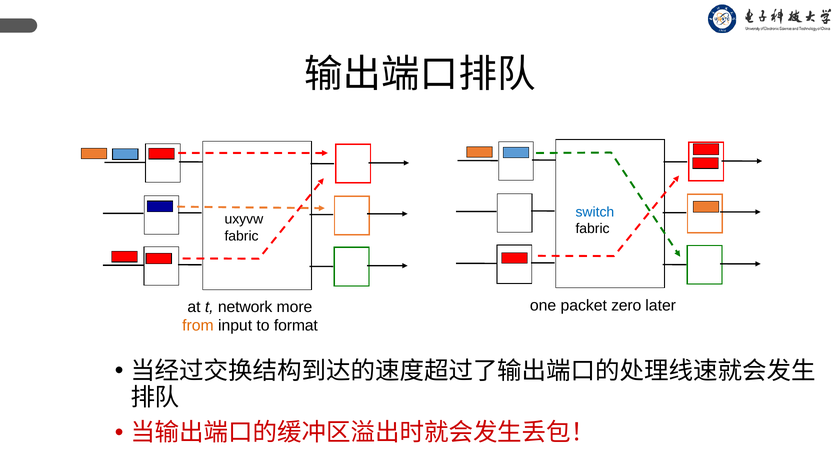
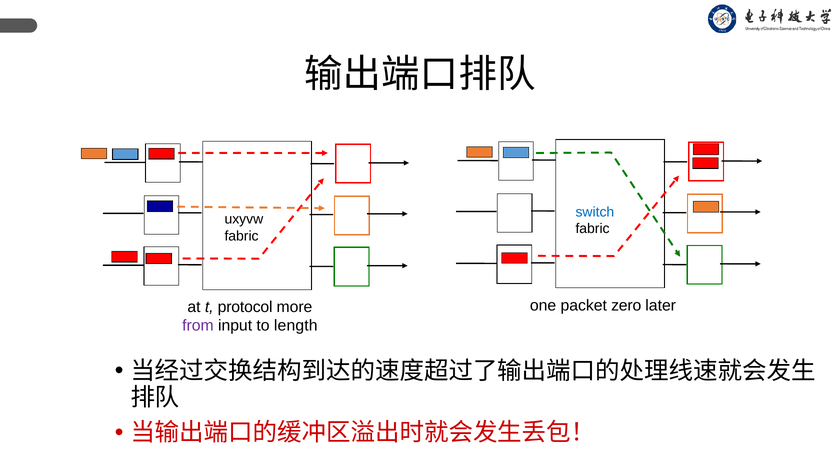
network: network -> protocol
from colour: orange -> purple
format: format -> length
